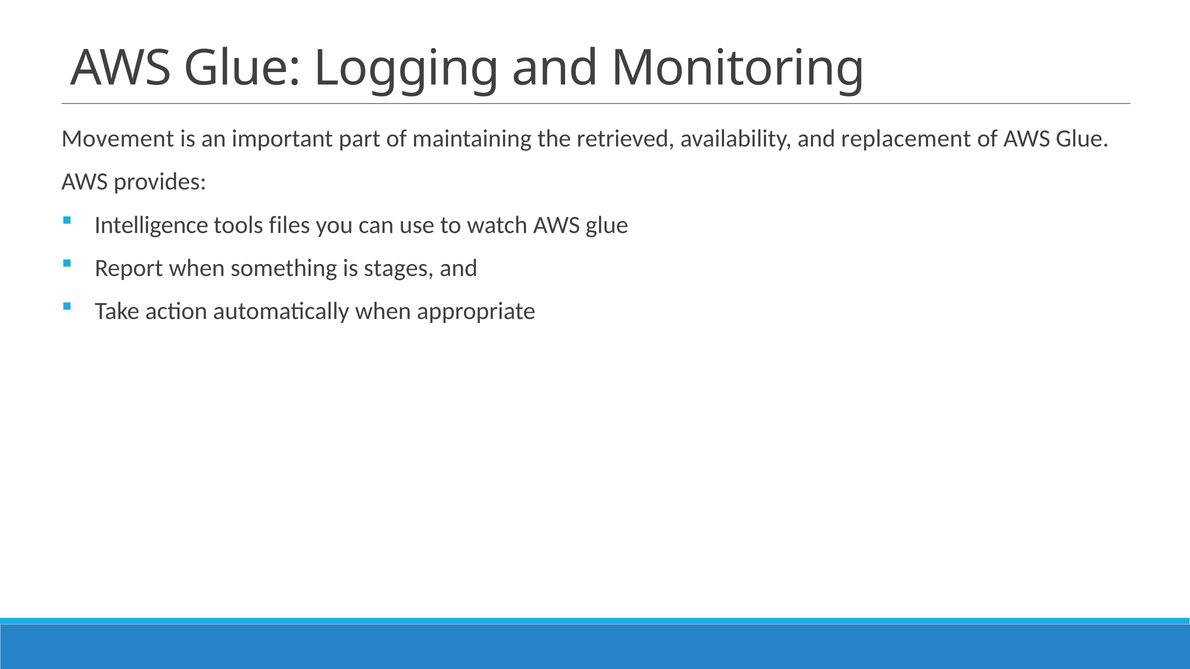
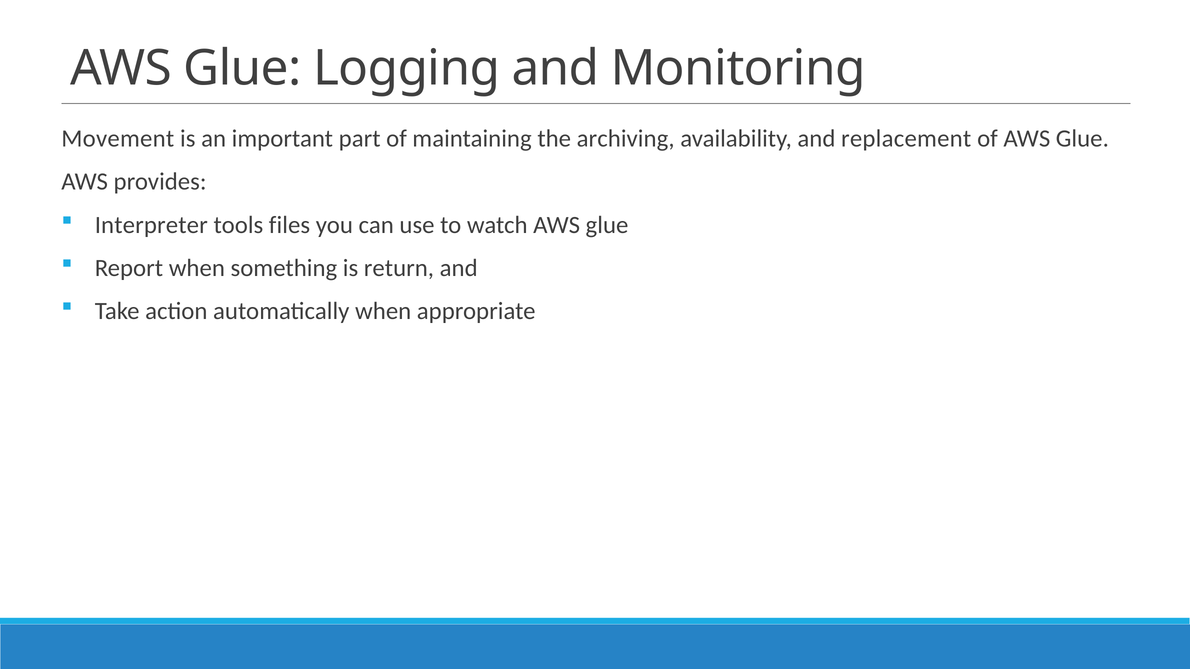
retrieved: retrieved -> archiving
Intelligence: Intelligence -> Interpreter
stages: stages -> return
